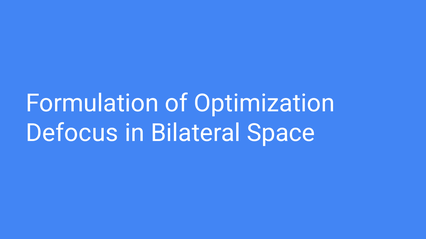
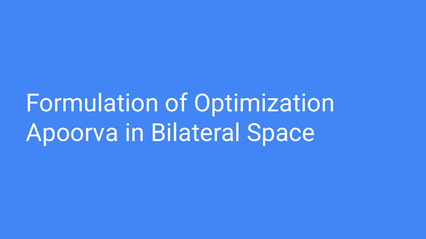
Defocus: Defocus -> Apoorva
